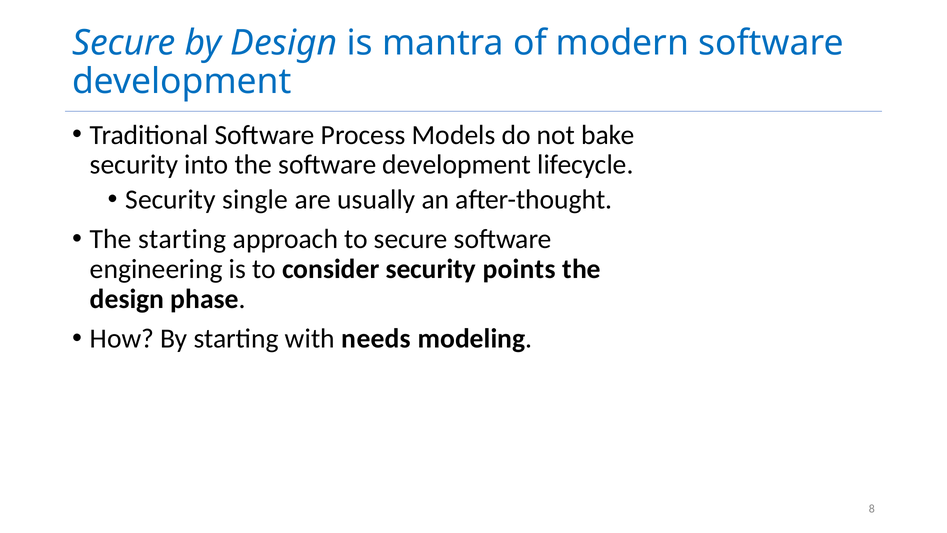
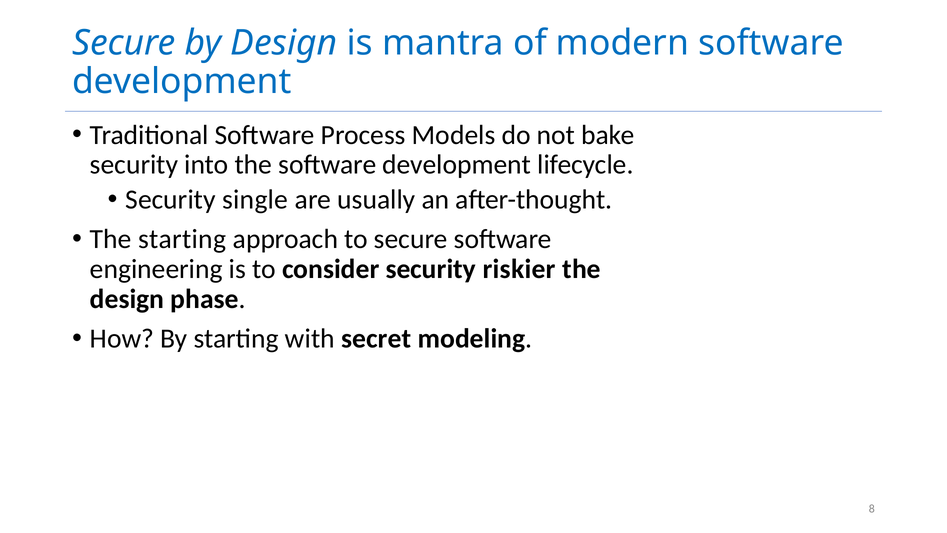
points: points -> riskier
needs: needs -> secret
